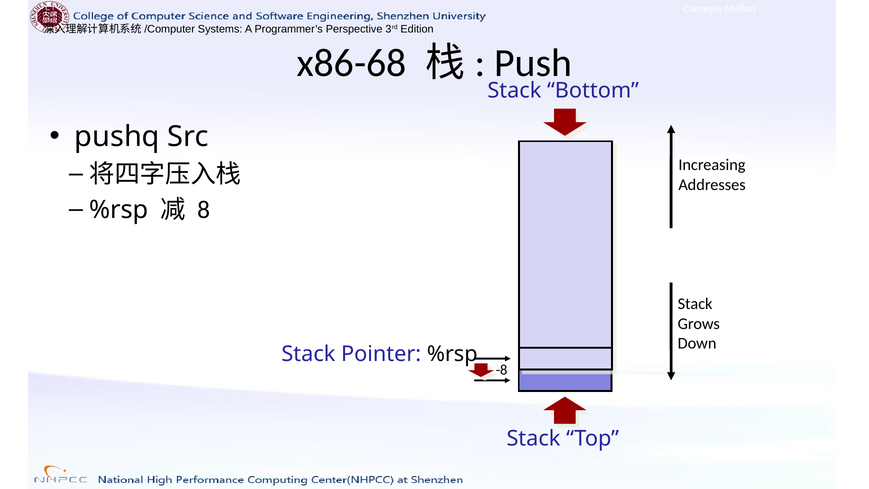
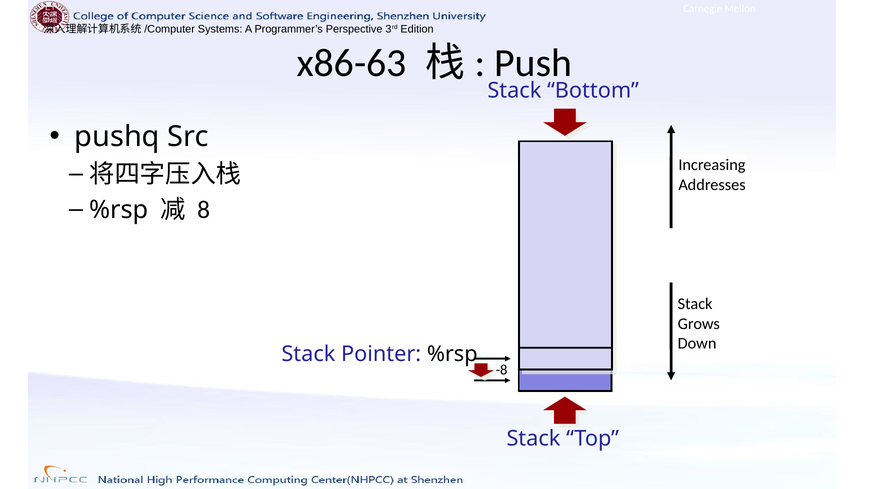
x86-68: x86-68 -> x86-63
